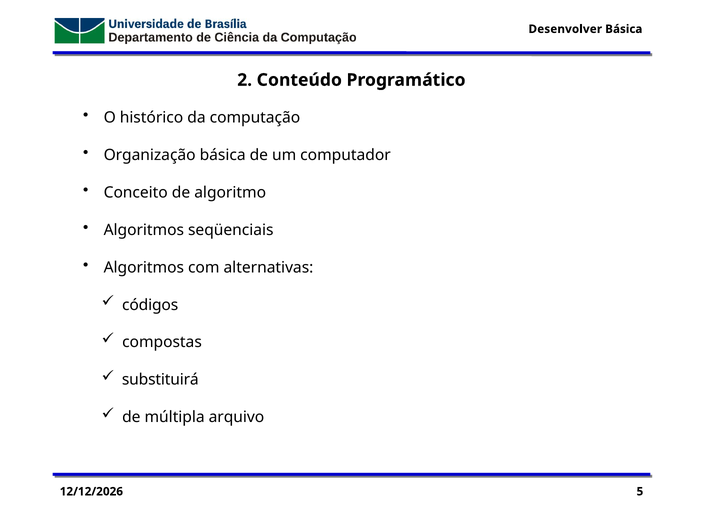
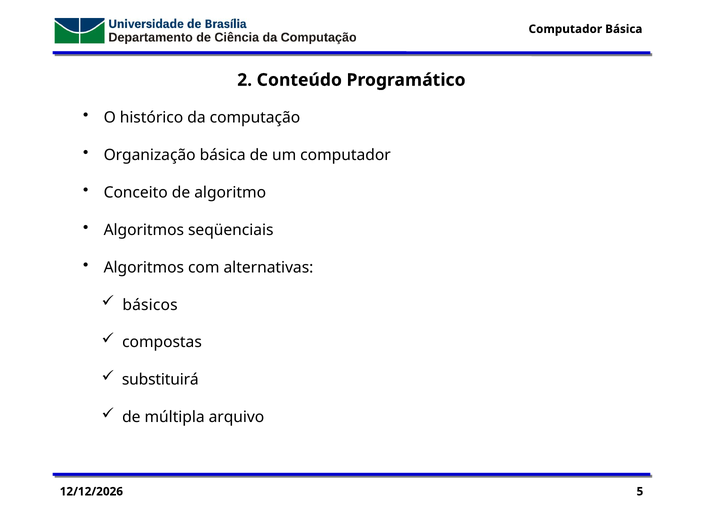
Desenvolver at (565, 29): Desenvolver -> Computador
códigos: códigos -> básicos
